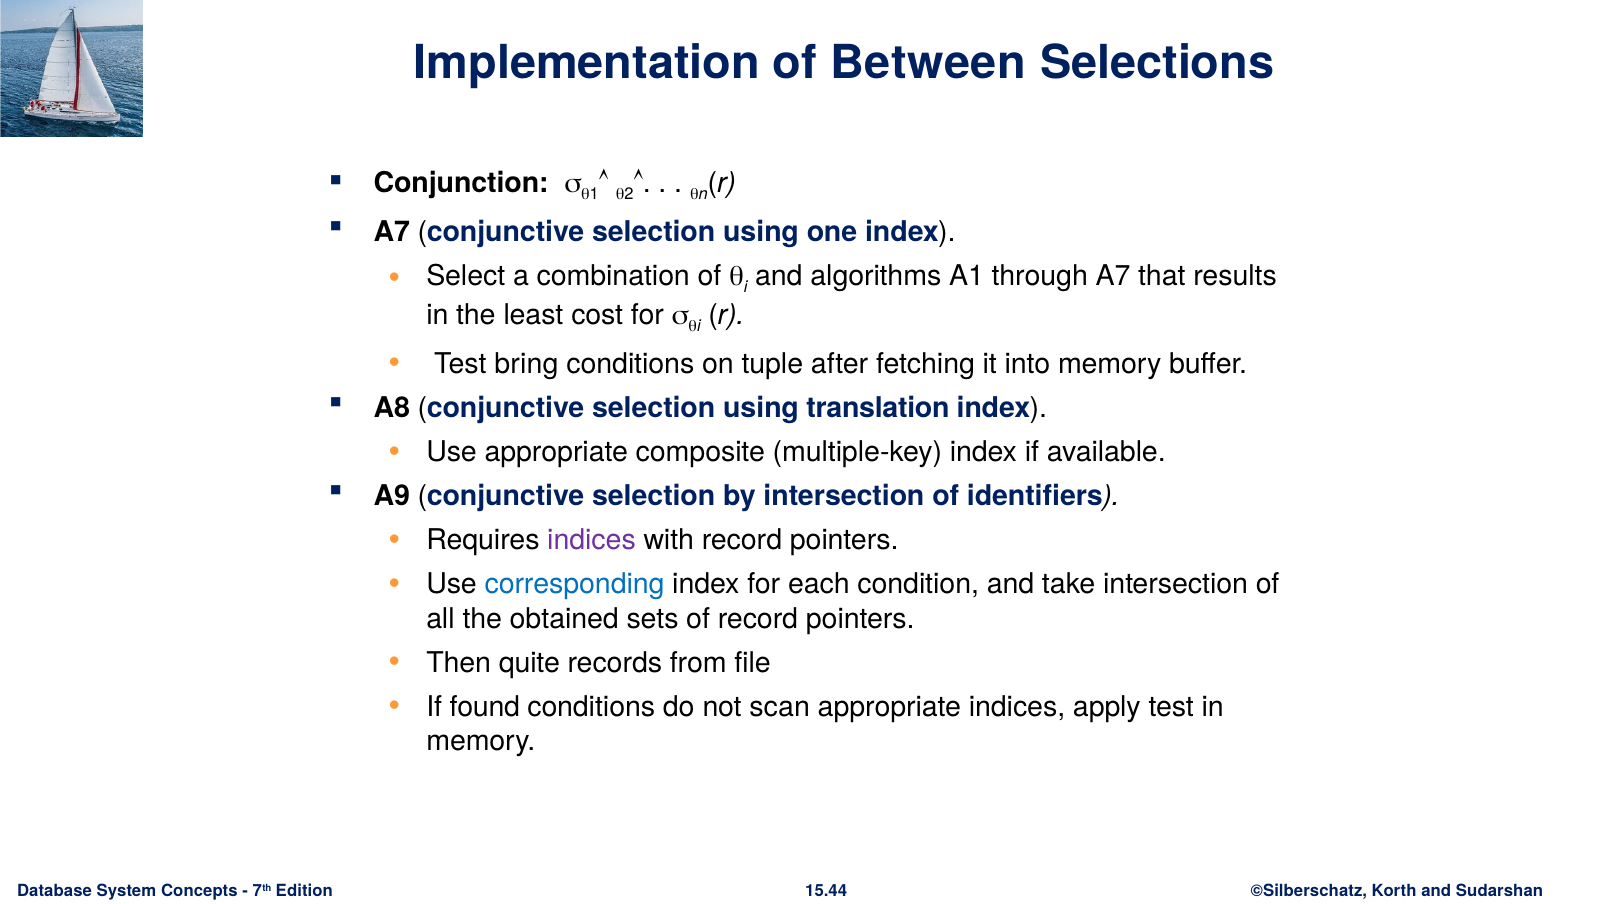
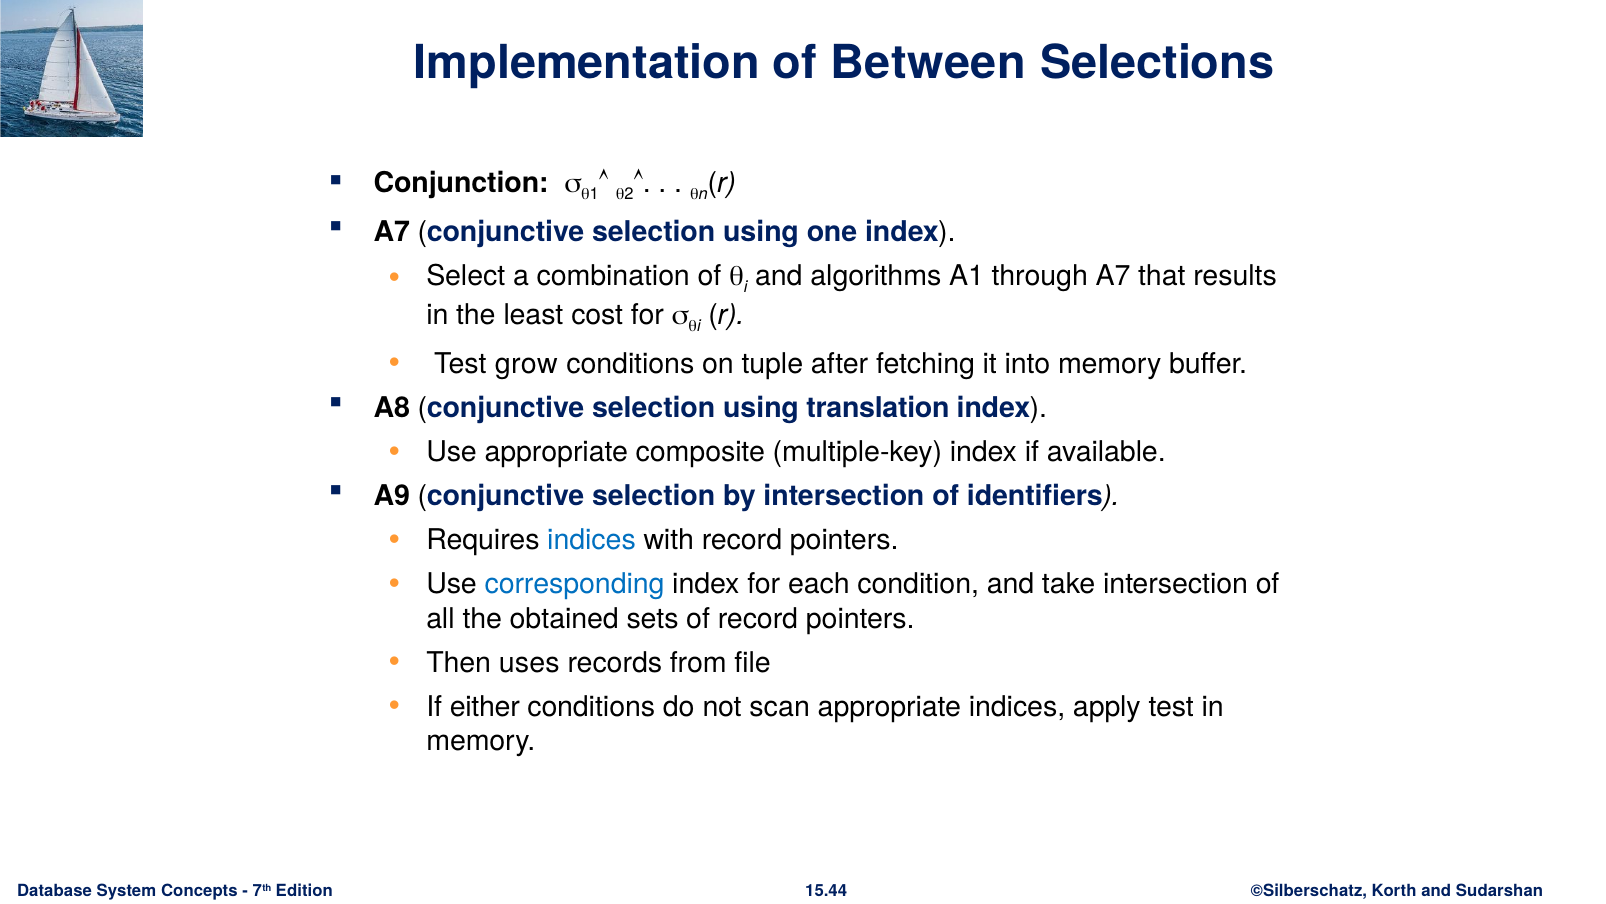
bring: bring -> grow
indices at (592, 540) colour: purple -> blue
quite: quite -> uses
found: found -> either
